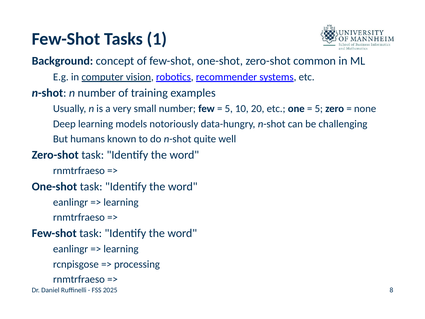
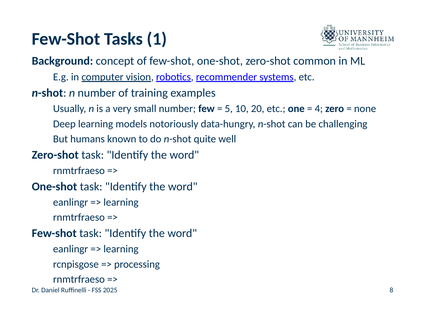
5 at (319, 109): 5 -> 4
